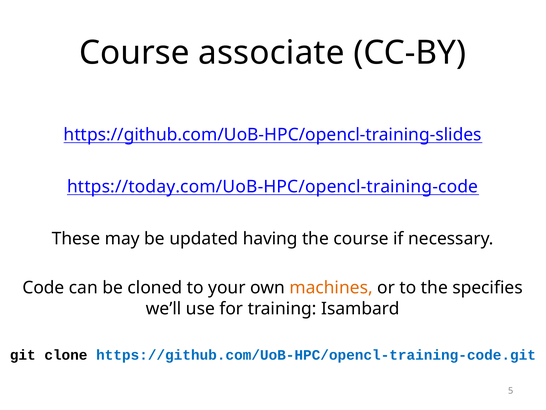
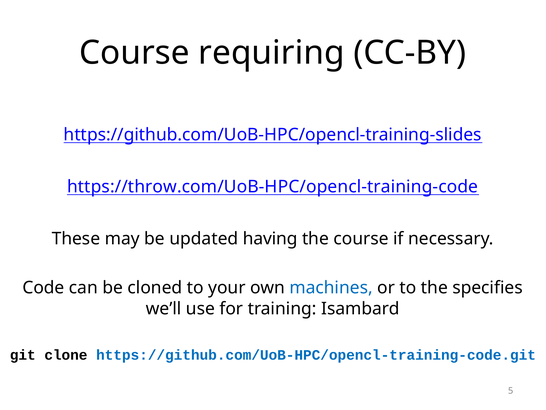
associate: associate -> requiring
https://today.com/UoB-HPC/opencl-training-code: https://today.com/UoB-HPC/opencl-training-code -> https://throw.com/UoB-HPC/opencl-training-code
machines colour: orange -> blue
